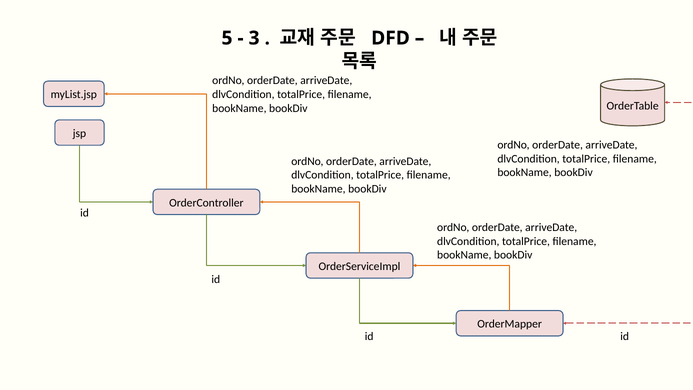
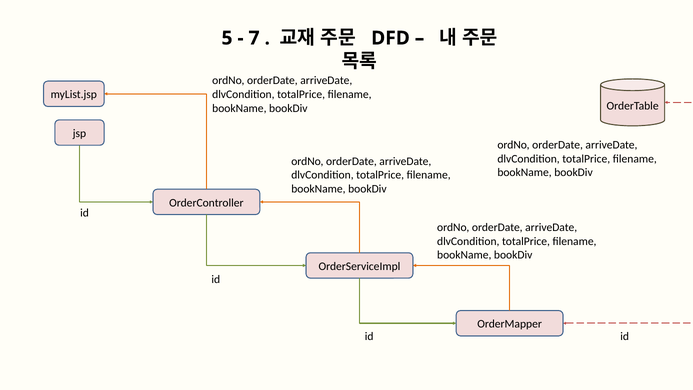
3: 3 -> 7
